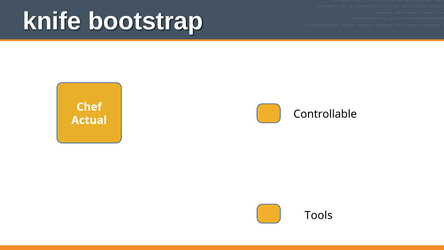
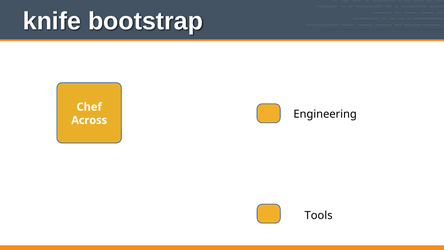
Controllable: Controllable -> Engineering
Actual: Actual -> Across
